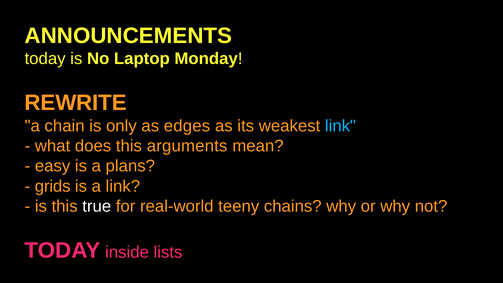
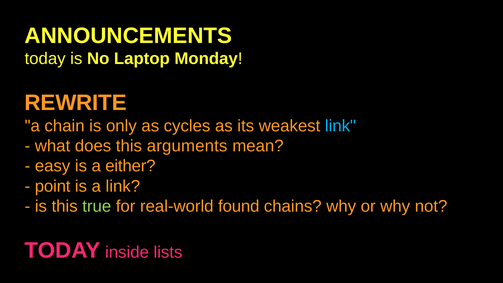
edges: edges -> cycles
plans: plans -> either
grids: grids -> point
true colour: white -> light green
teeny: teeny -> found
